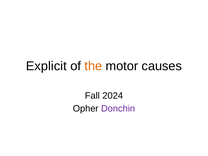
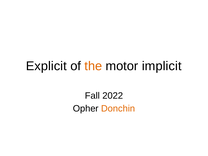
causes: causes -> implicit
2024: 2024 -> 2022
Donchin colour: purple -> orange
